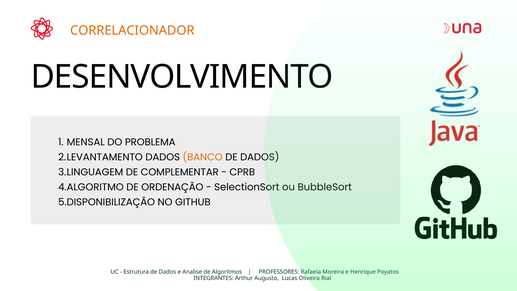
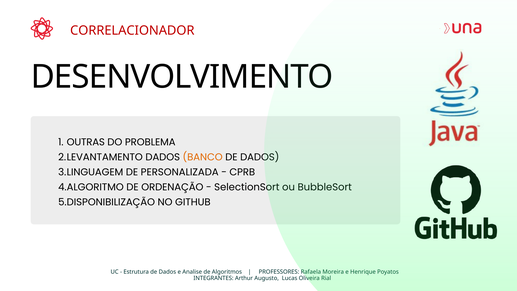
CORRELACIONADOR colour: orange -> red
MENSAL: MENSAL -> OUTRAS
COMPLEMENTAR: COMPLEMENTAR -> PERSONALIZADA
